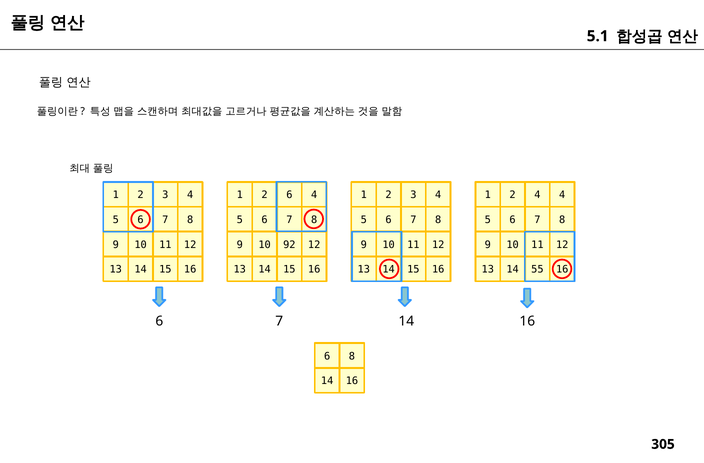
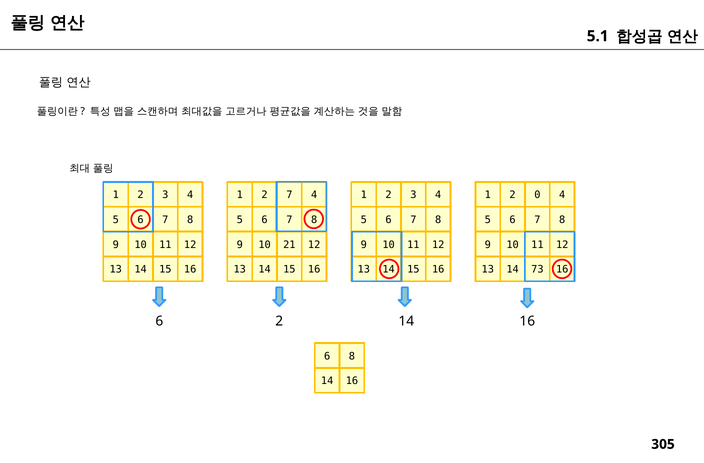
2 6: 6 -> 7
2 4: 4 -> 0
92: 92 -> 21
55: 55 -> 73
7 at (279, 321): 7 -> 2
